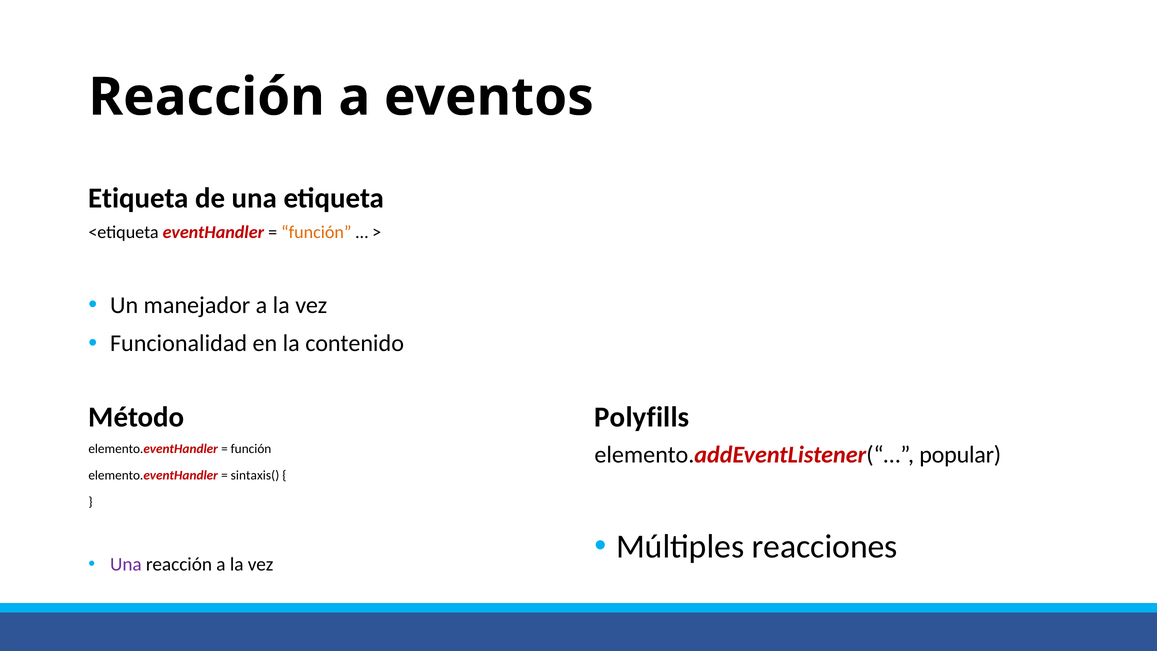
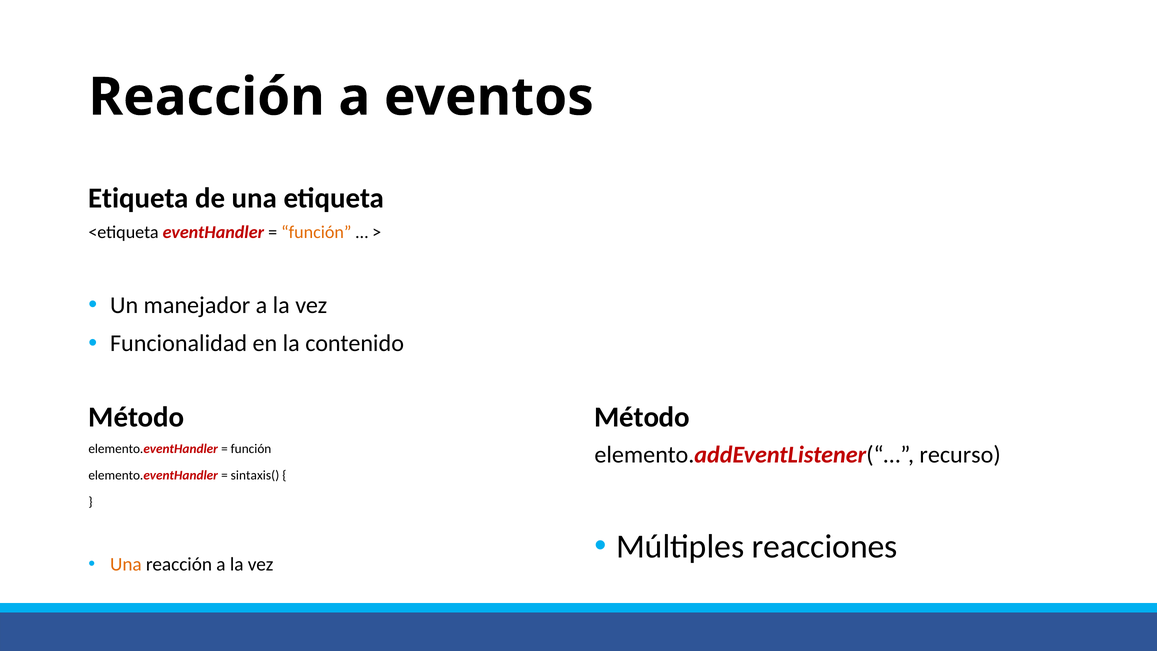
Polyfills at (642, 417): Polyfills -> Método
popular: popular -> recurso
Una at (126, 564) colour: purple -> orange
